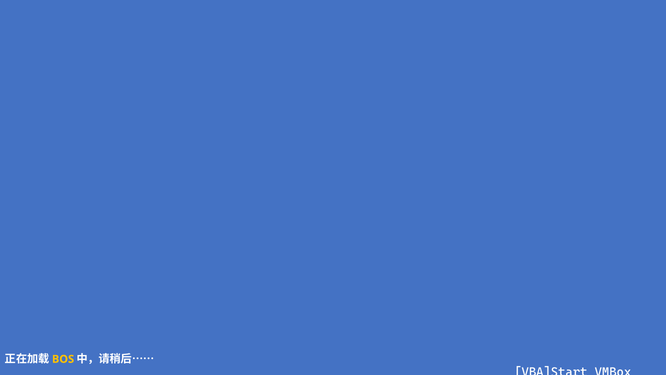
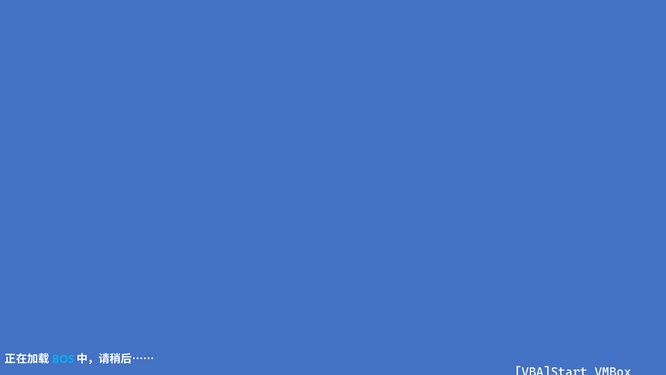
BOS colour: yellow -> light blue
